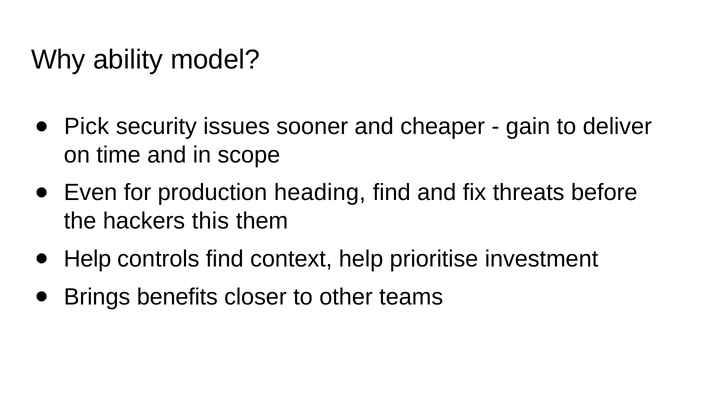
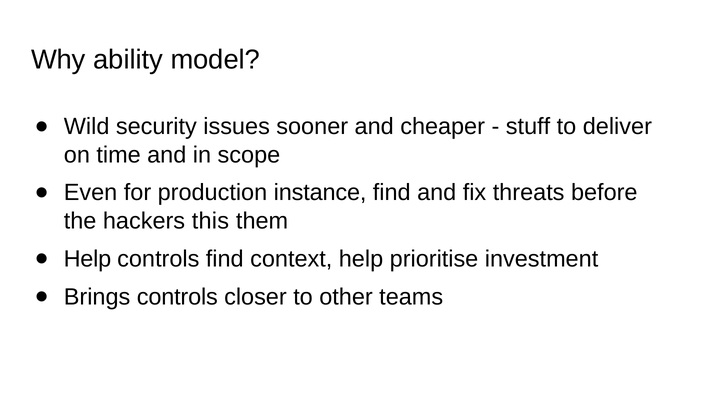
Pick: Pick -> Wild
gain: gain -> stuff
heading: heading -> instance
Brings benefits: benefits -> controls
